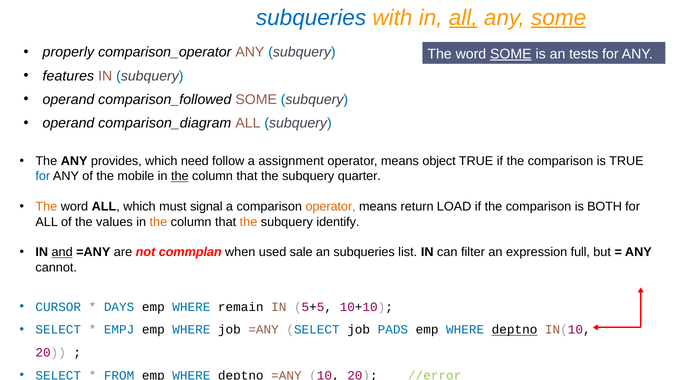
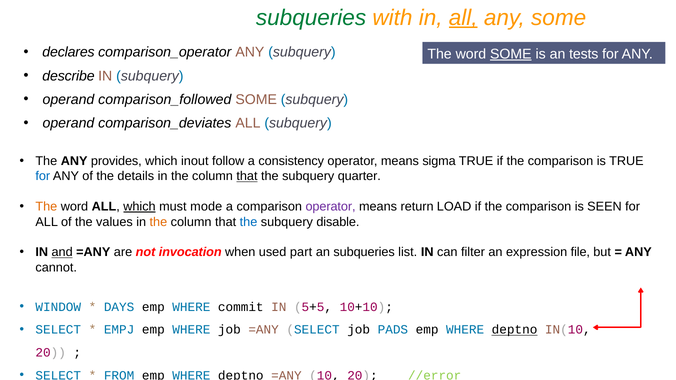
subqueries at (311, 18) colour: blue -> green
some at (559, 18) underline: present -> none
properly: properly -> declares
features: features -> describe
comparison_diagram: comparison_diagram -> comparison_deviates
need: need -> inout
assignment: assignment -> consistency
object: object -> sigma
mobile: mobile -> details
the at (180, 176) underline: present -> none
that at (247, 176) underline: none -> present
which at (139, 207) underline: none -> present
signal: signal -> mode
operator at (331, 207) colour: orange -> purple
BOTH: BOTH -> SEEN
the at (248, 222) colour: orange -> blue
identify: identify -> disable
commplan: commplan -> invocation
sale: sale -> part
full: full -> file
CURSOR: CURSOR -> WINDOW
remain: remain -> commit
